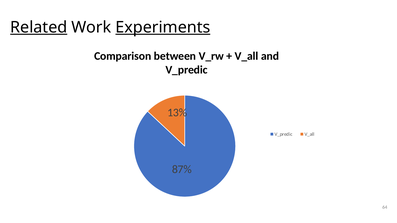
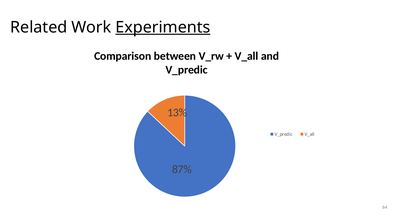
Related underline: present -> none
